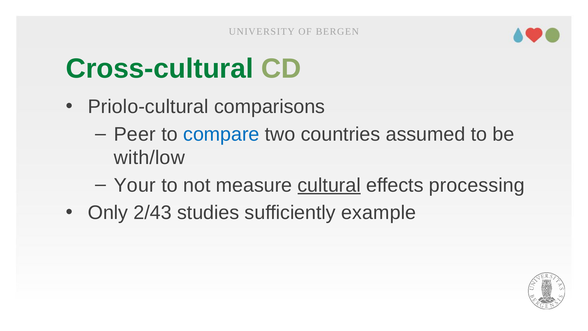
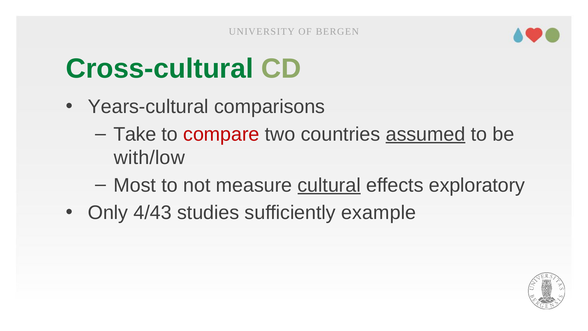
Priolo-cultural: Priolo-cultural -> Years-cultural
Peer: Peer -> Take
compare colour: blue -> red
assumed underline: none -> present
Your: Your -> Most
processing: processing -> exploratory
2/43: 2/43 -> 4/43
